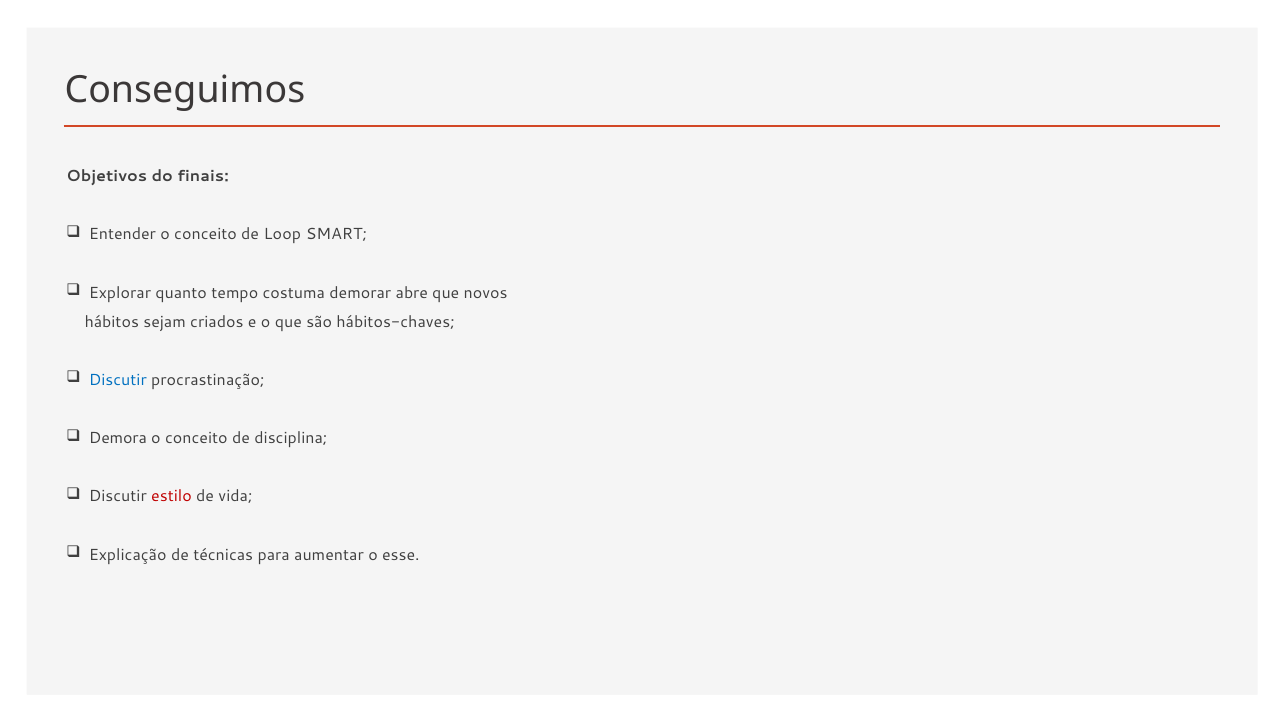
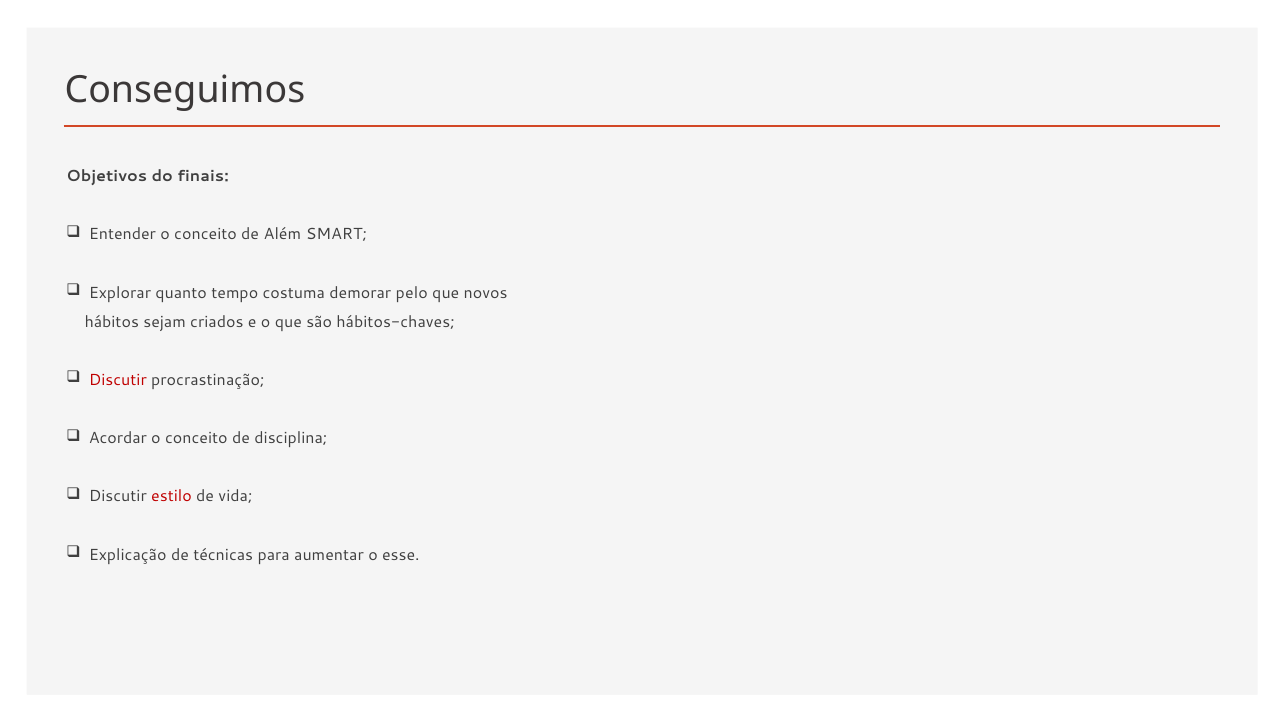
Loop: Loop -> Além
abre: abre -> pelo
Discutir at (118, 380) colour: blue -> red
Demora: Demora -> Acordar
